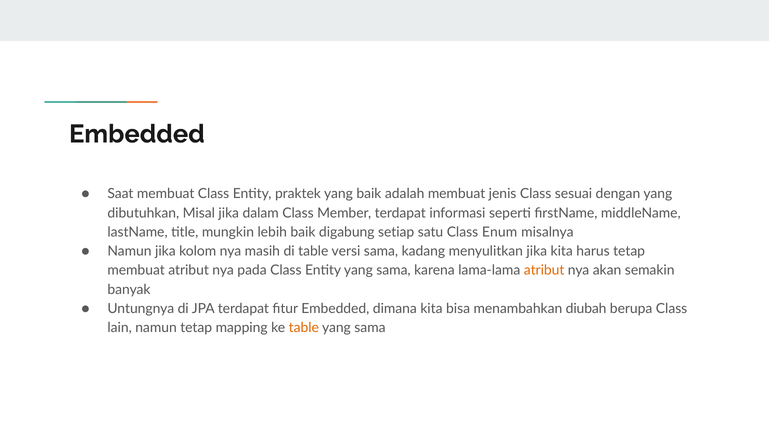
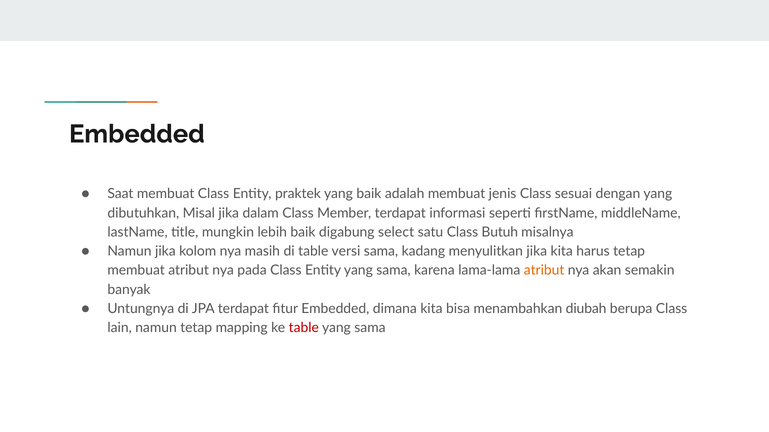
setiap: setiap -> select
Enum: Enum -> Butuh
table at (304, 328) colour: orange -> red
